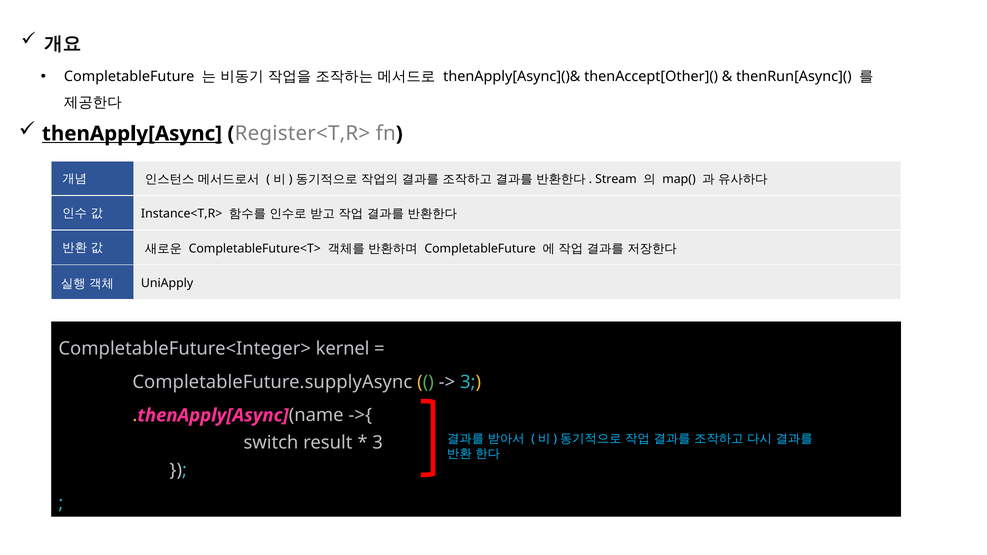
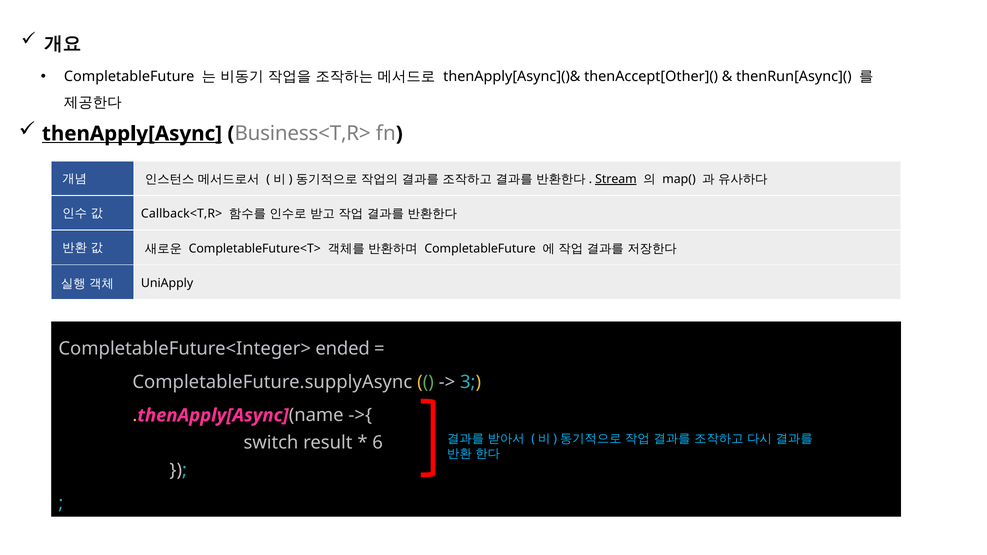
Register<T,R>: Register<T,R> -> Business<T,R>
Stream underline: none -> present
Instance<T,R>: Instance<T,R> -> Callback<T,R>
kernel: kernel -> ended
3 at (378, 443): 3 -> 6
